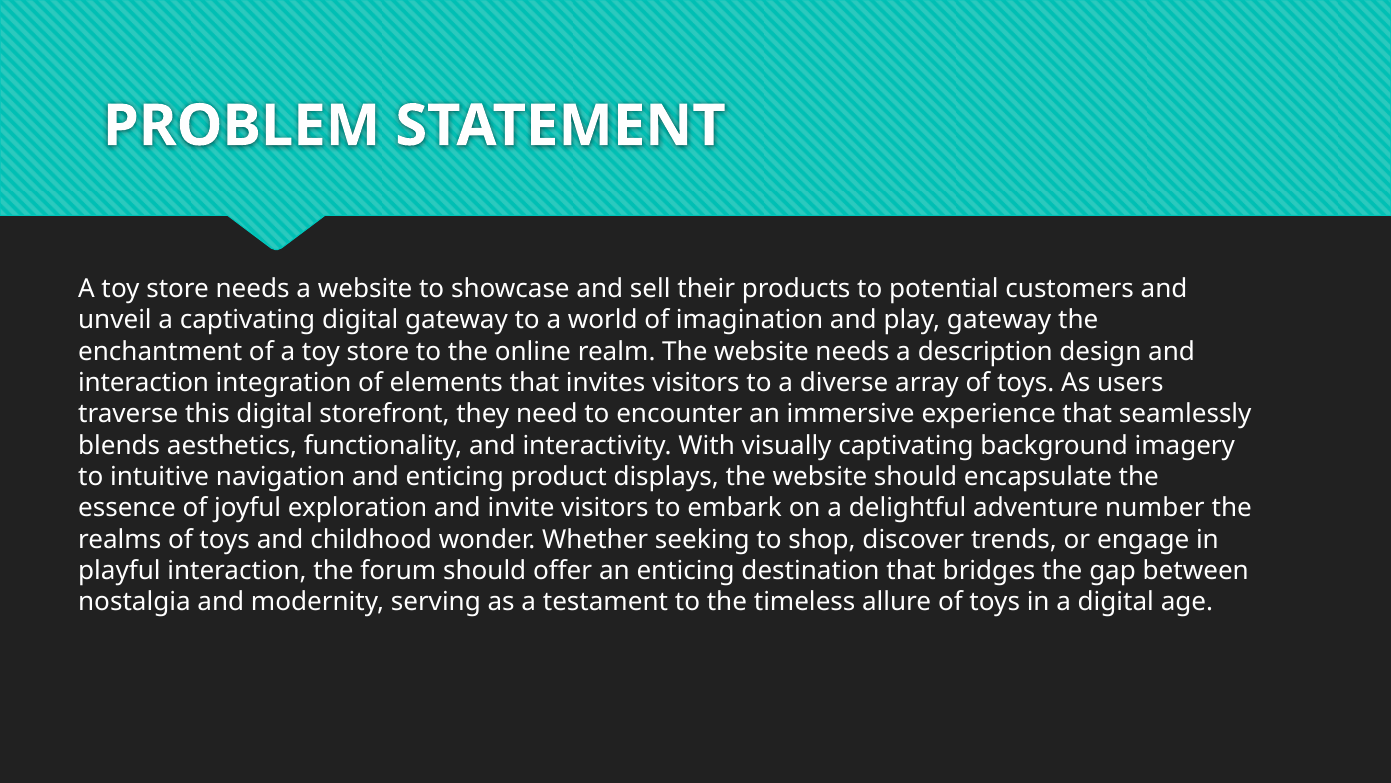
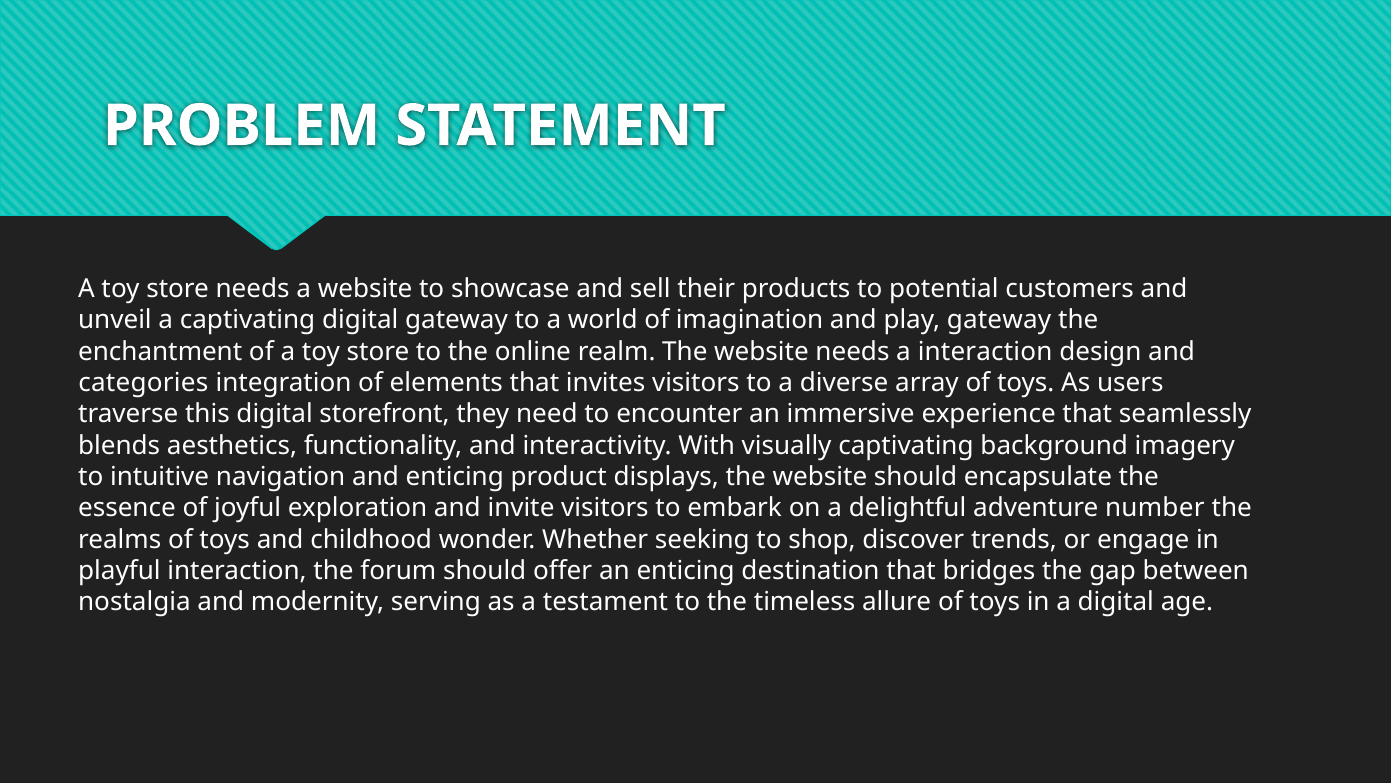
a description: description -> interaction
interaction at (144, 383): interaction -> categories
